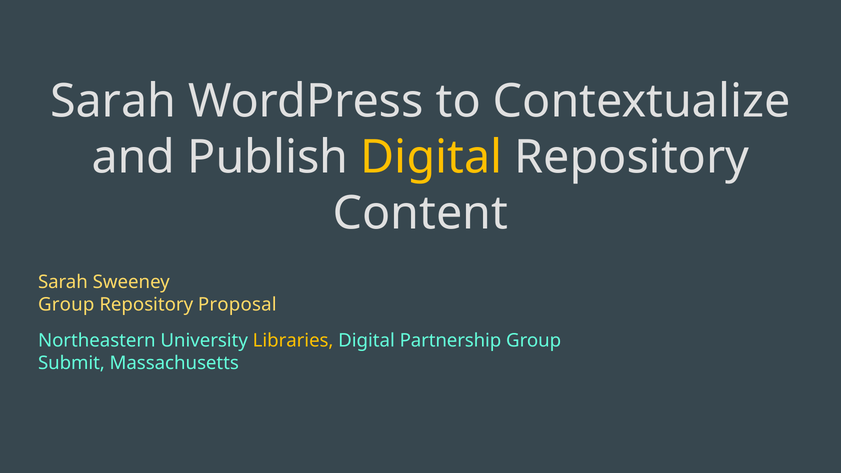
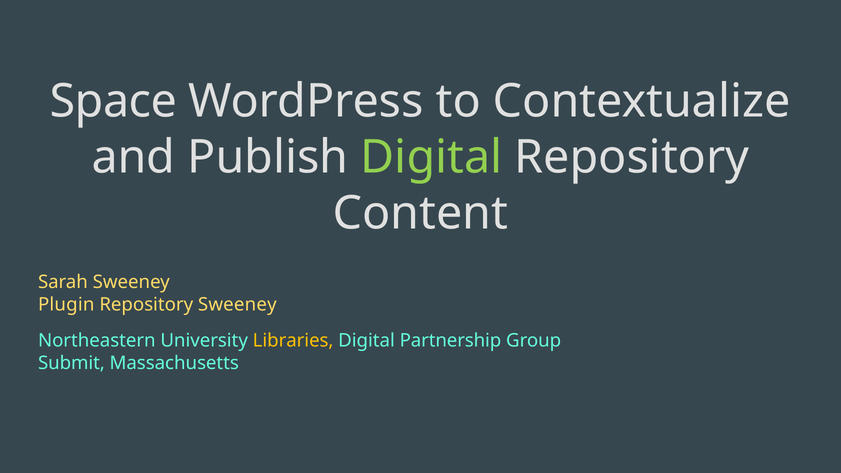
Sarah at (113, 101): Sarah -> Space
Digital at (431, 158) colour: yellow -> light green
Group at (66, 304): Group -> Plugin
Repository Proposal: Proposal -> Sweeney
